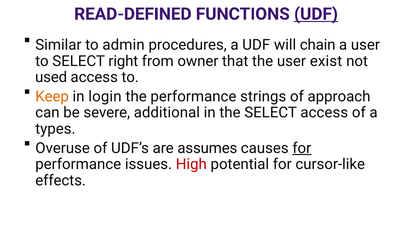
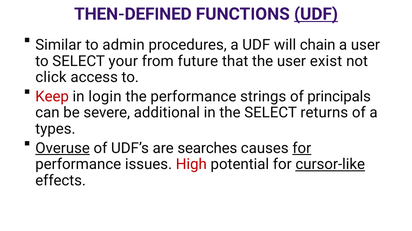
READ-DEFINED: READ-DEFINED -> THEN-DEFINED
right: right -> your
owner: owner -> future
used: used -> click
Keep colour: orange -> red
approach: approach -> principals
SELECT access: access -> returns
Overuse underline: none -> present
assumes: assumes -> searches
cursor-like underline: none -> present
